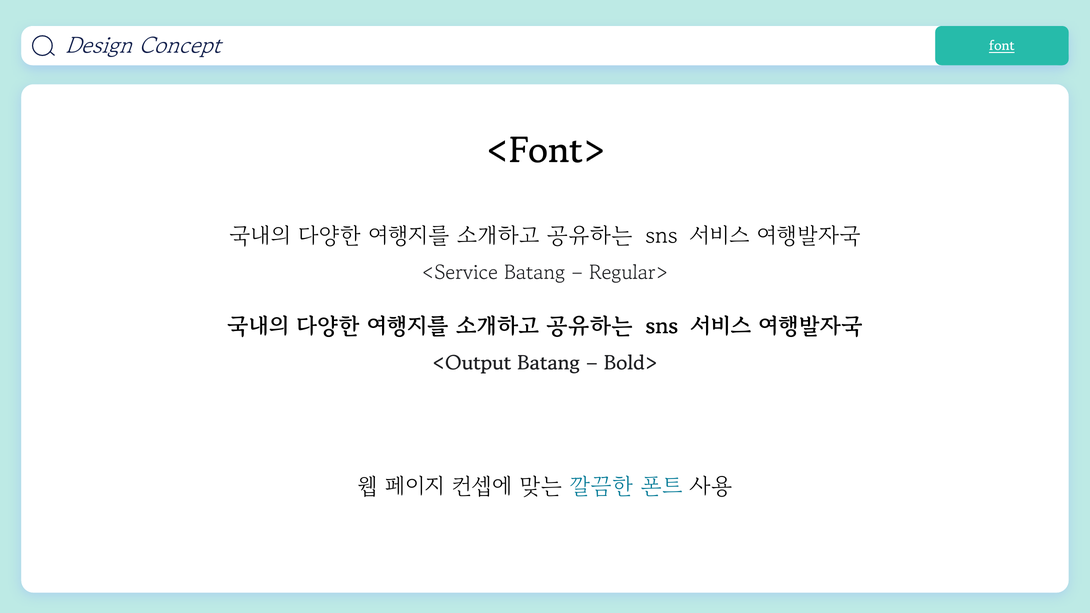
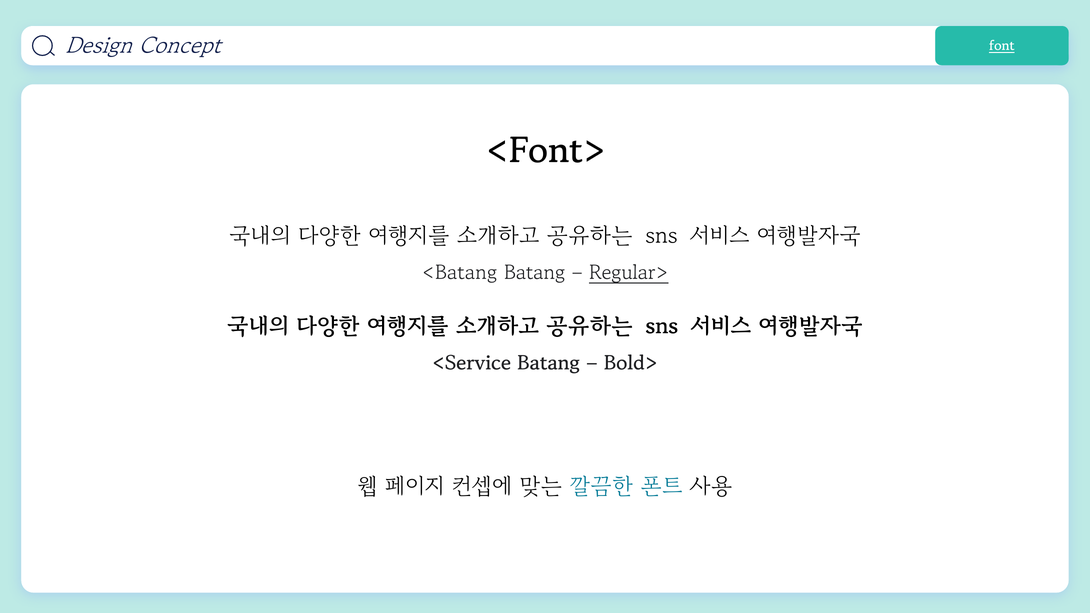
<Service: <Service -> <Batang
Regular> underline: none -> present
<Output: <Output -> <Service
